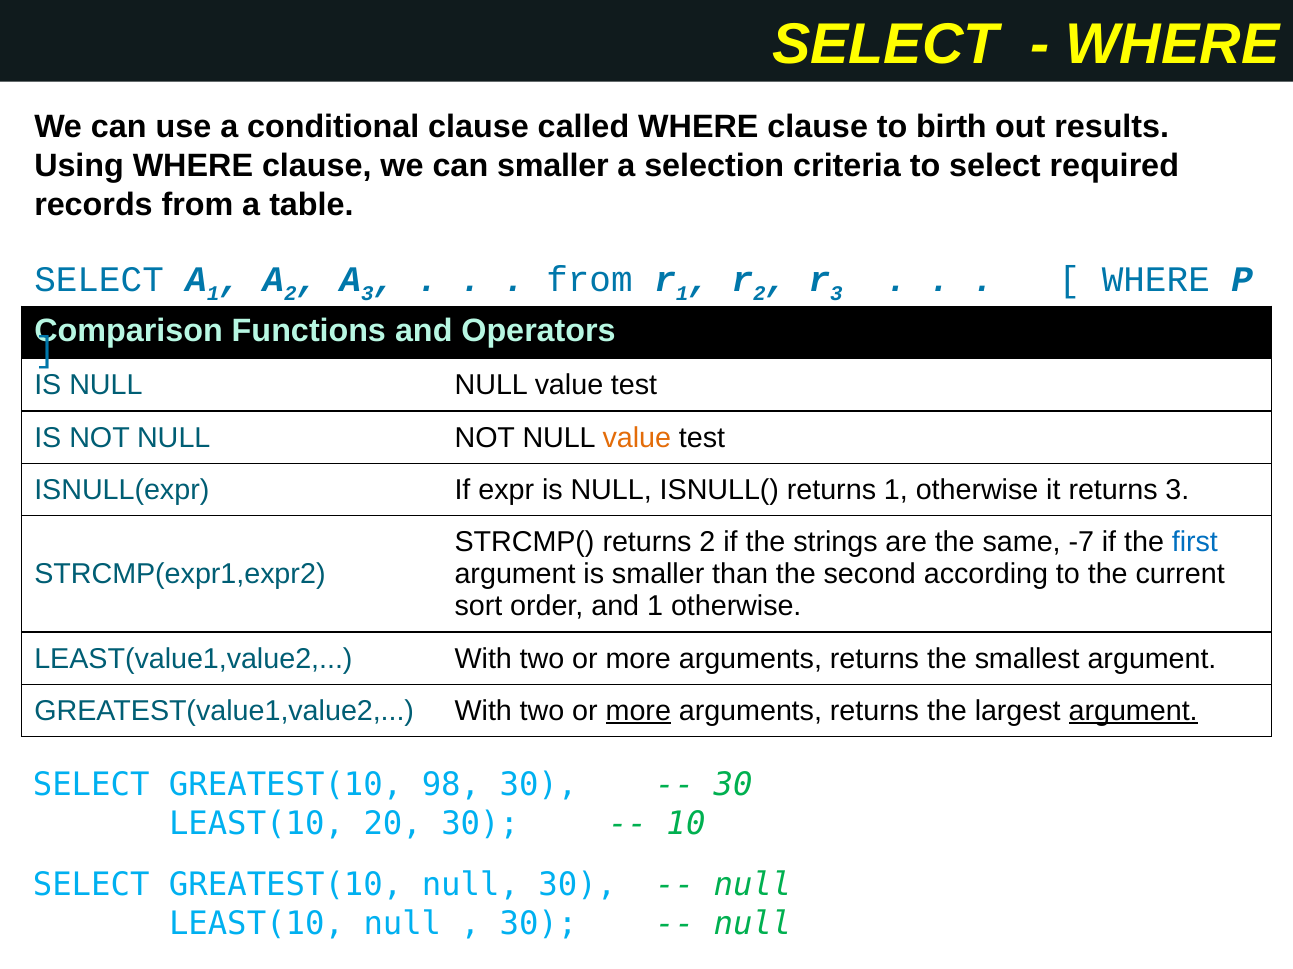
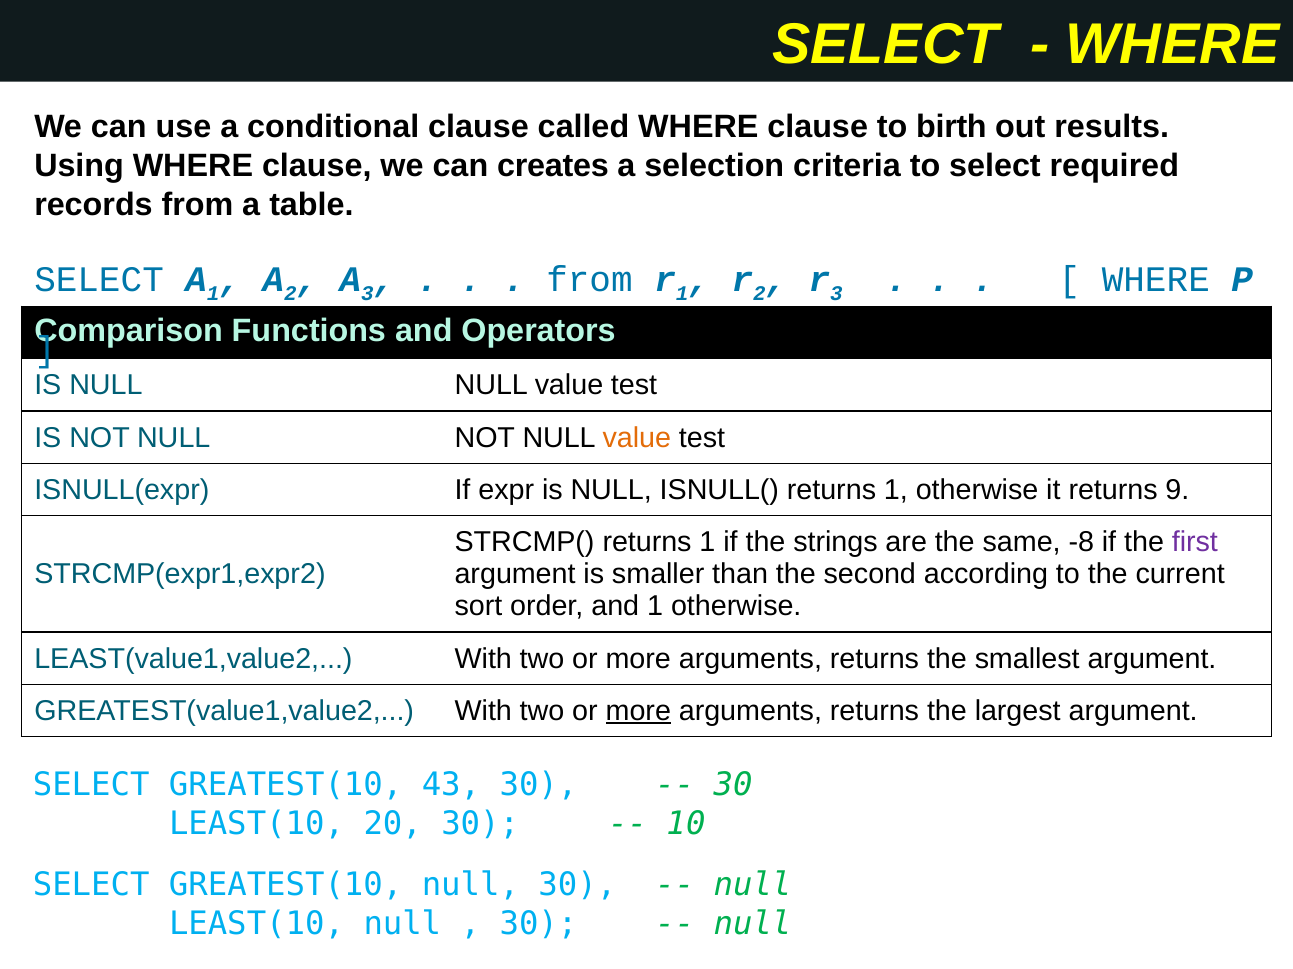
can smaller: smaller -> creates
returns 3: 3 -> 9
STRCMP( returns 2: 2 -> 1
-7: -7 -> -8
first colour: blue -> purple
argument at (1133, 712) underline: present -> none
98: 98 -> 43
